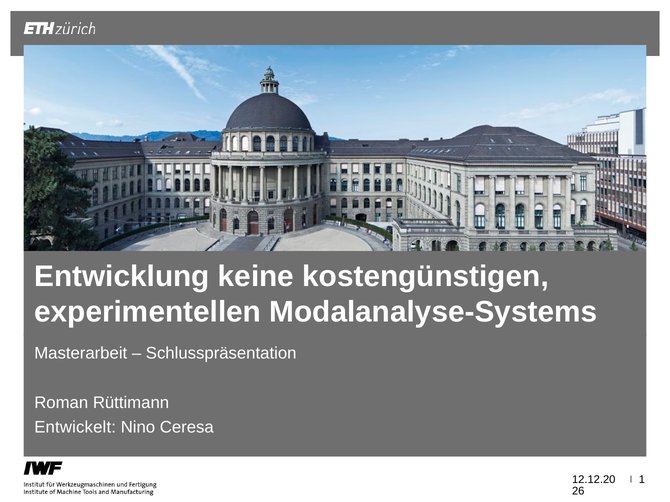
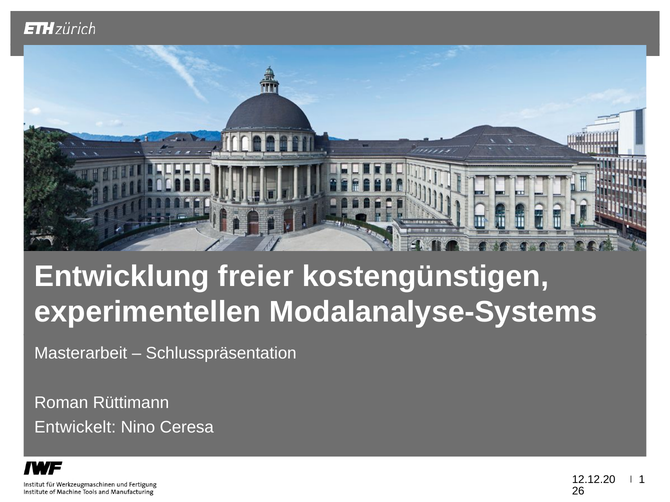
keine: keine -> freier
